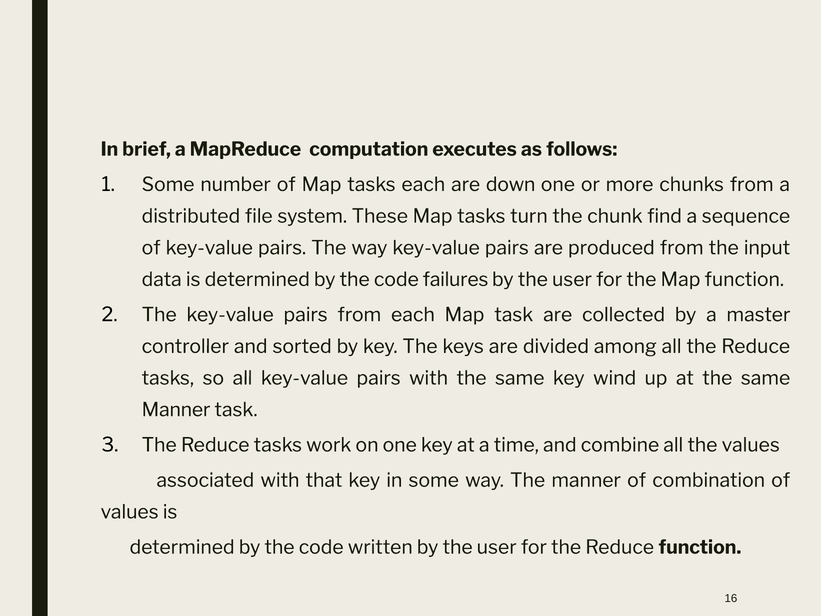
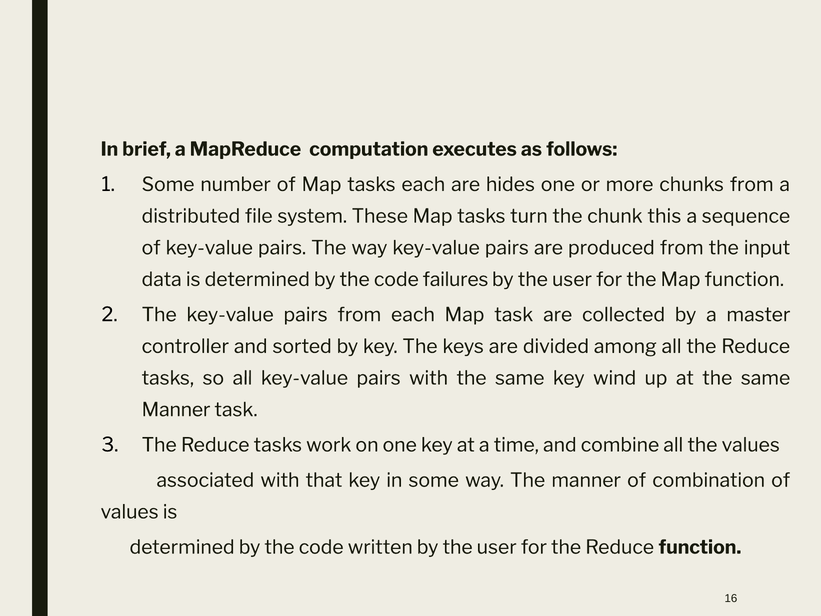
down: down -> hides
find: find -> this
